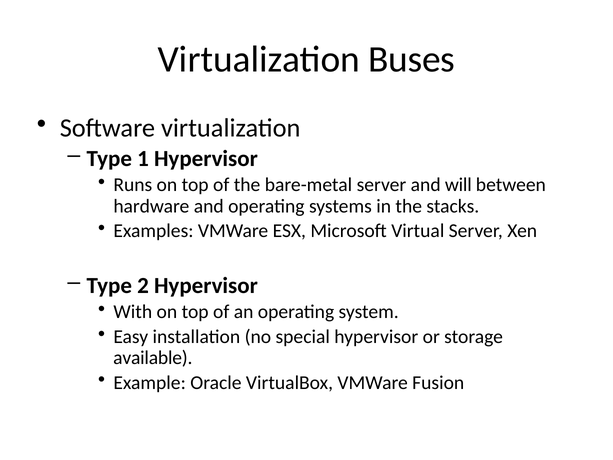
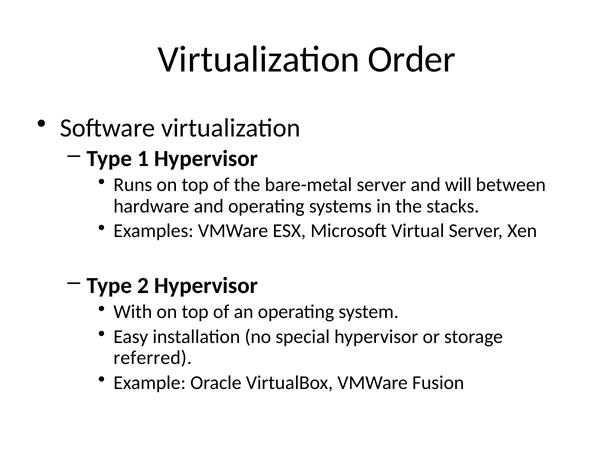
Buses: Buses -> Order
available: available -> referred
